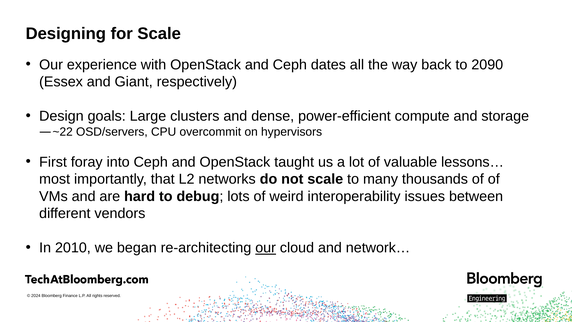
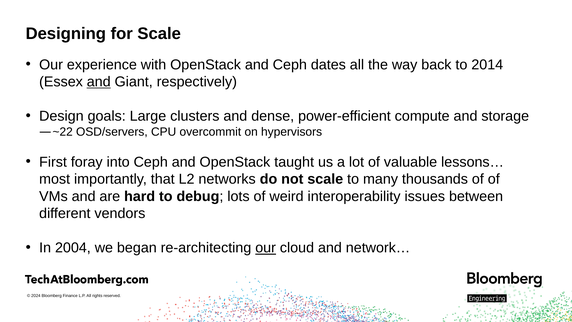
2090: 2090 -> 2014
and at (99, 82) underline: none -> present
2010: 2010 -> 2004
